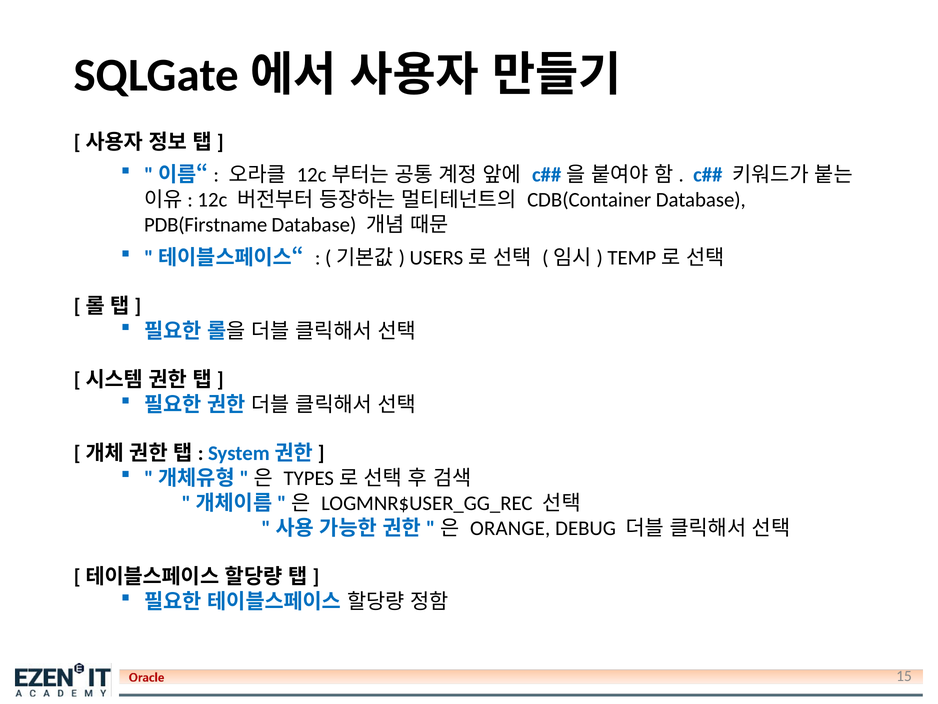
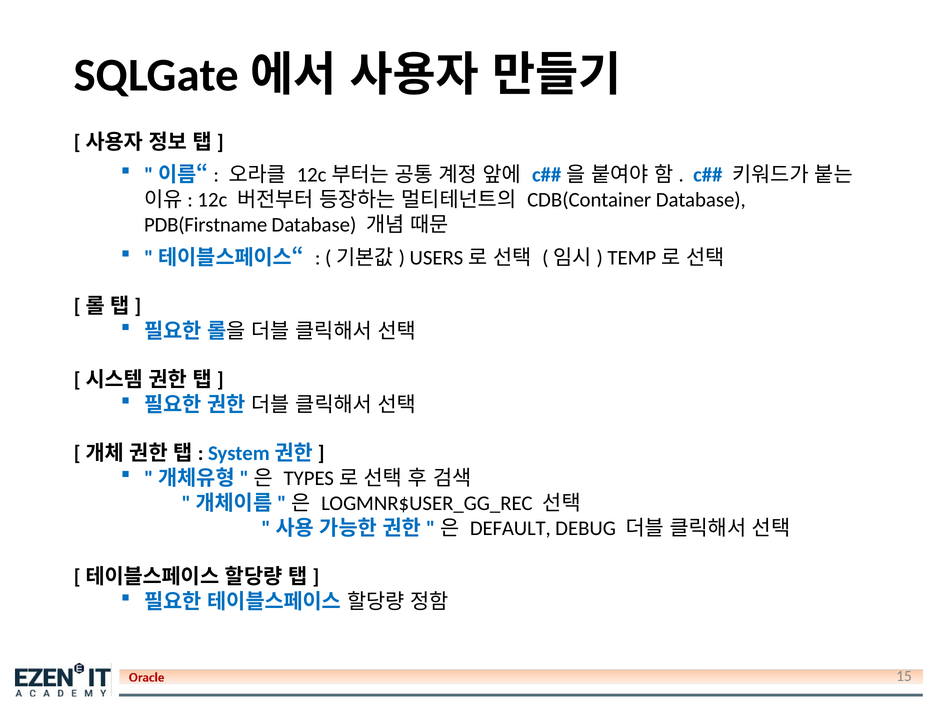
ORANGE: ORANGE -> DEFAULT
